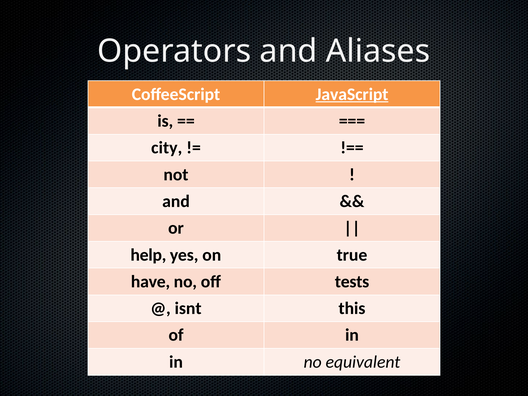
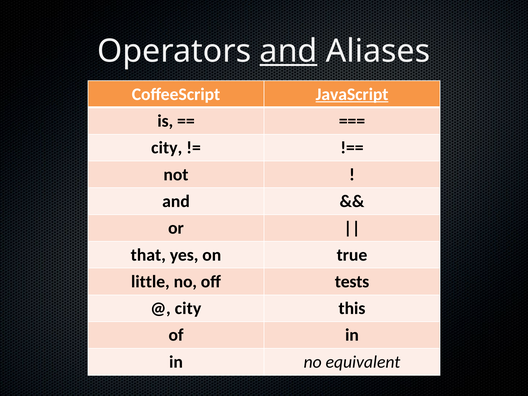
and at (289, 51) underline: none -> present
help: help -> that
have: have -> little
isnt at (188, 308): isnt -> city
